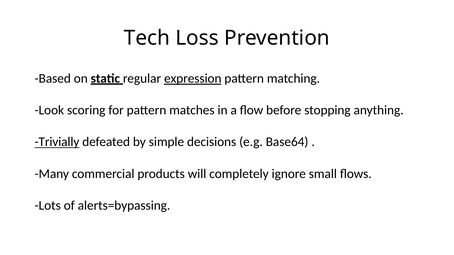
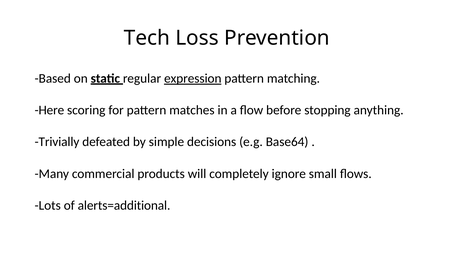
Look: Look -> Here
Trivially underline: present -> none
alerts=bypassing: alerts=bypassing -> alerts=additional
